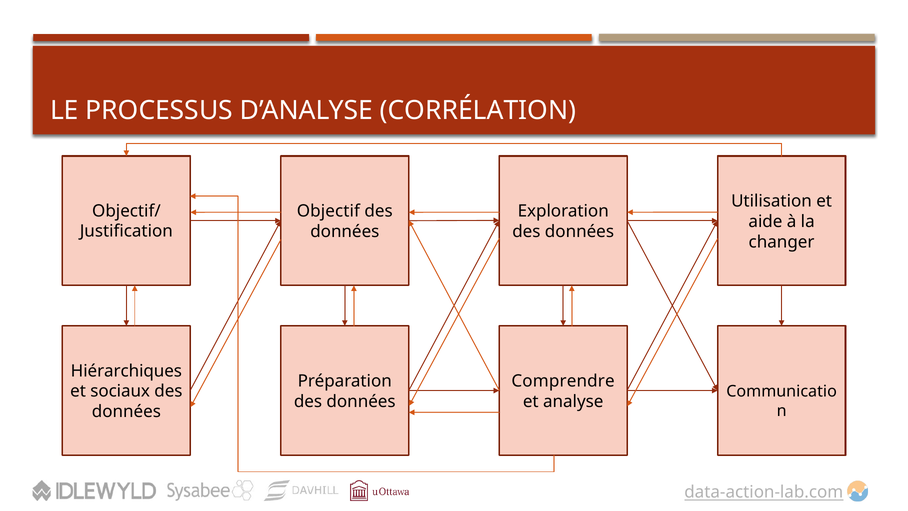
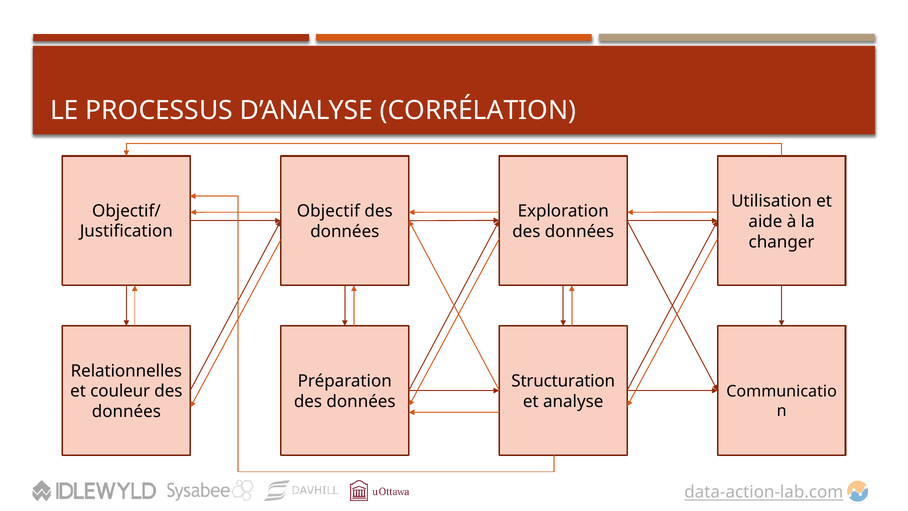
Hiérarchiques: Hiérarchiques -> Relationnelles
Comprendre: Comprendre -> Structuration
sociaux: sociaux -> couleur
